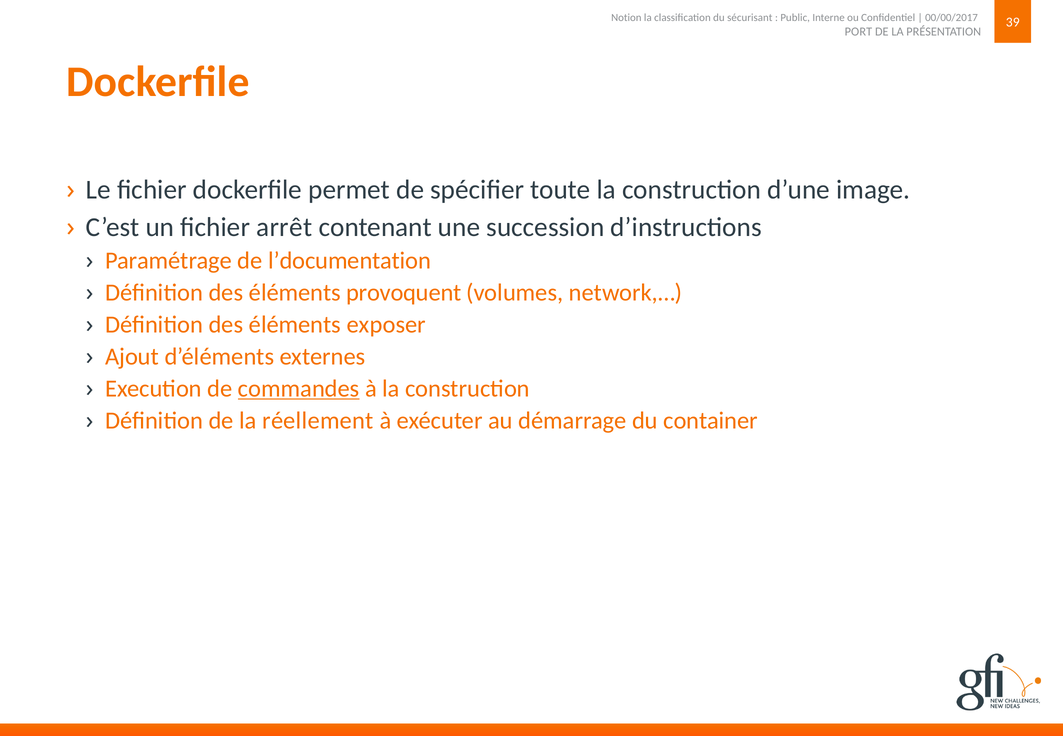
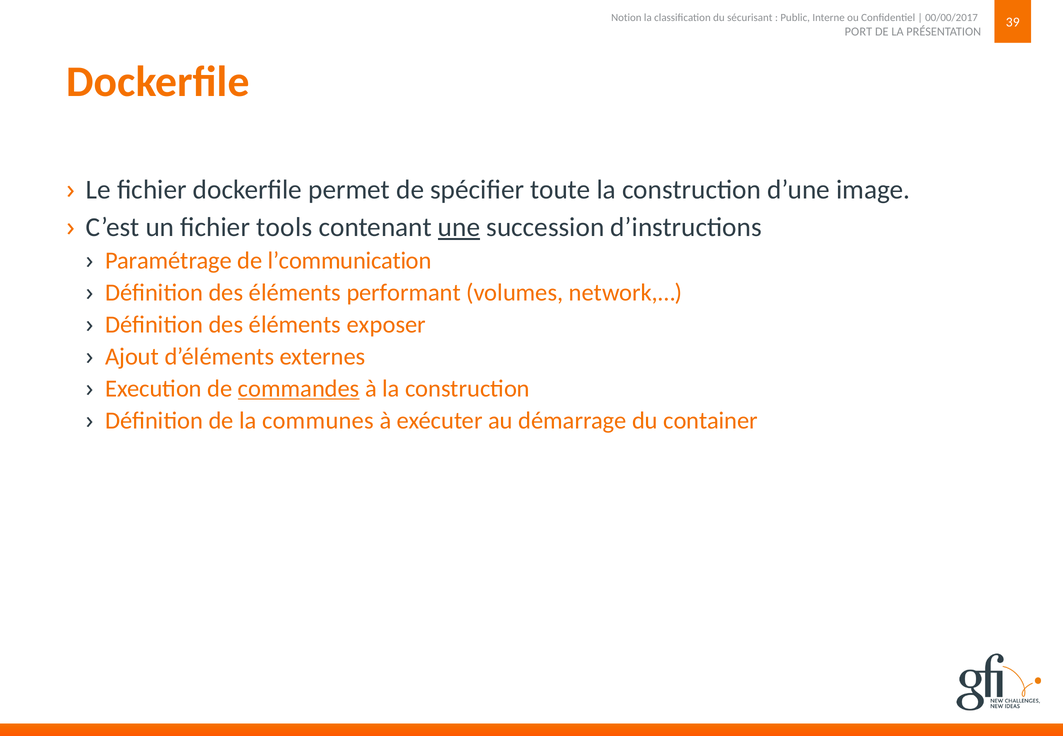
arrêt: arrêt -> tools
une underline: none -> present
l’documentation: l’documentation -> l’communication
provoquent: provoquent -> performant
réellement: réellement -> communes
